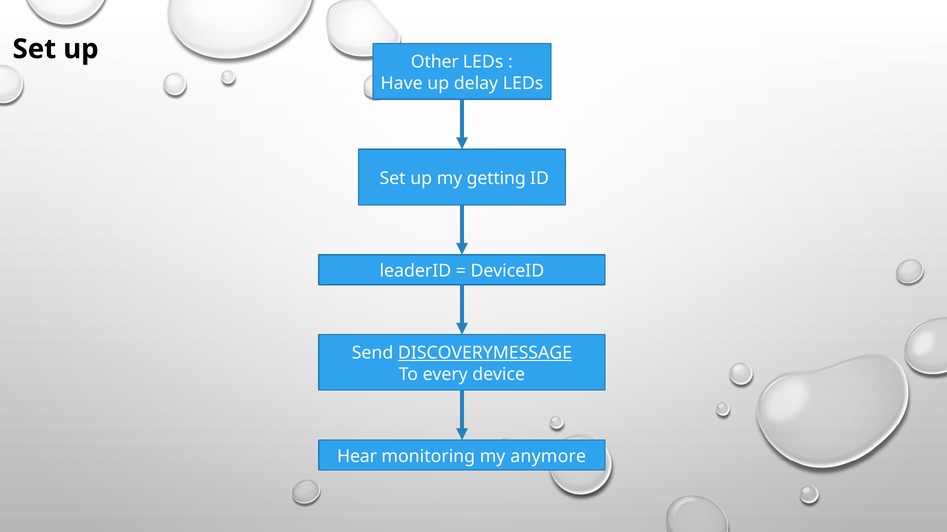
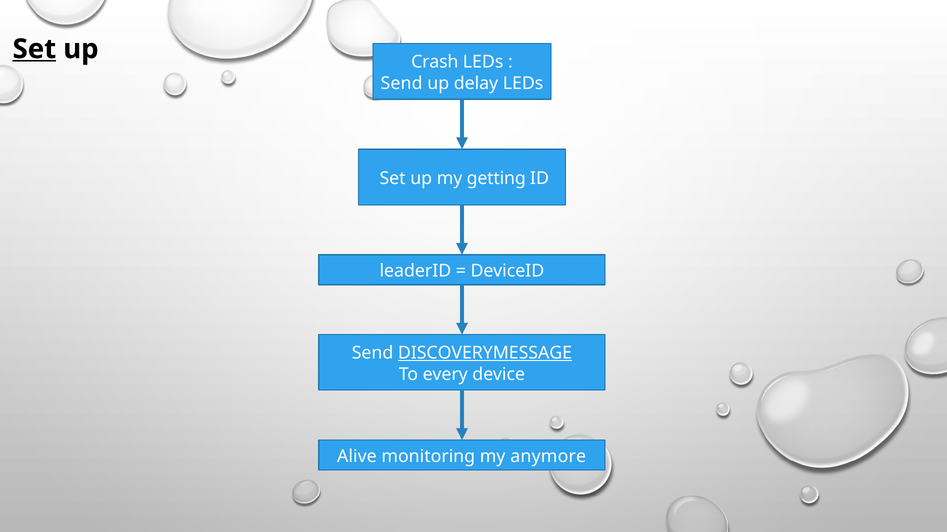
Set at (34, 49) underline: none -> present
Other: Other -> Crash
Have at (402, 83): Have -> Send
Hear: Hear -> Alive
